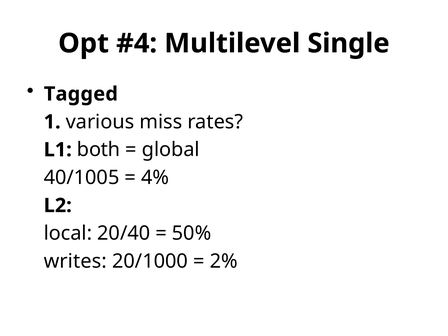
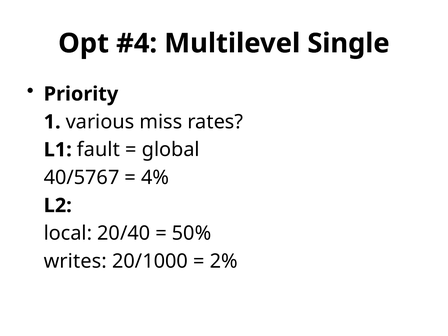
Tagged: Tagged -> Priority
both: both -> fault
40/1005: 40/1005 -> 40/5767
